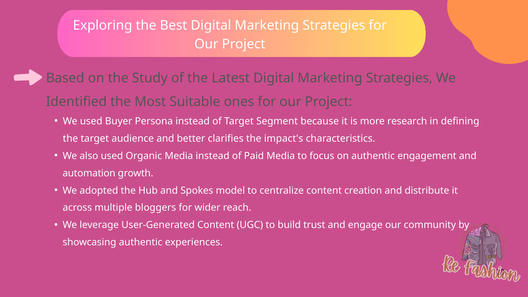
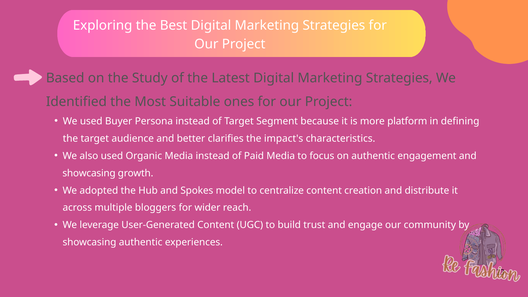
research: research -> platform
automation at (89, 173): automation -> showcasing
